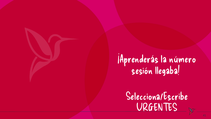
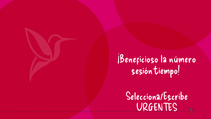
¡Aprenderás: ¡Aprenderás -> ¡Beneficioso
llegaba: llegaba -> tiempo
